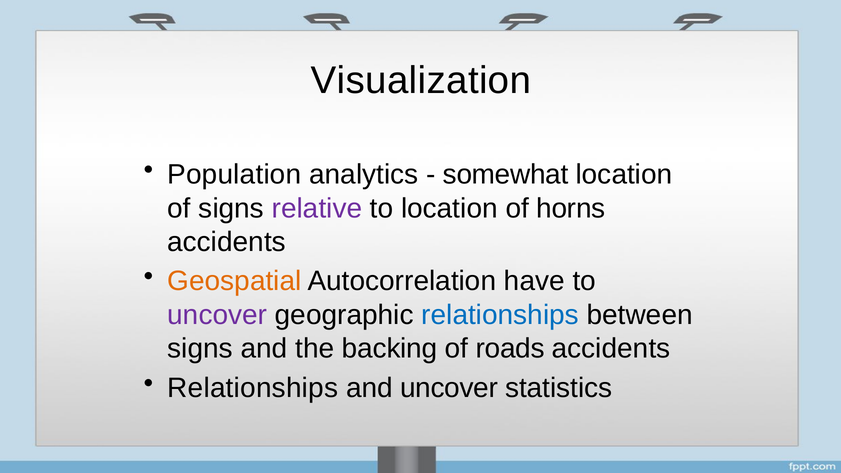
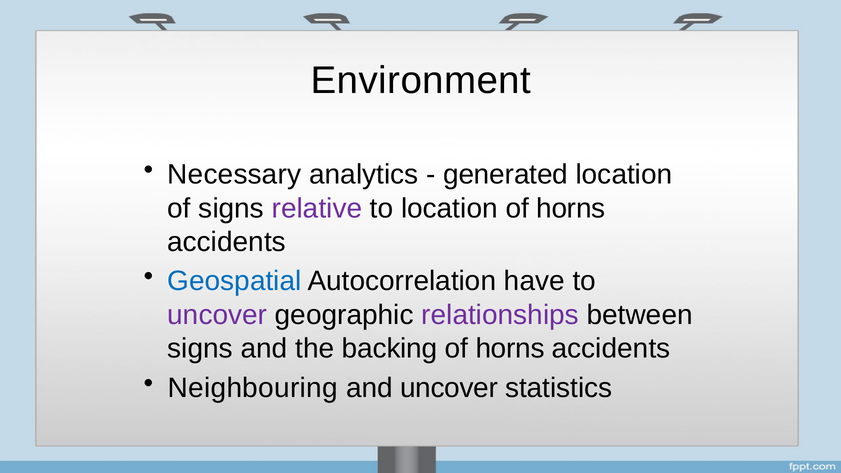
Visualization: Visualization -> Environment
Population: Population -> Necessary
somewhat: somewhat -> generated
Geospatial colour: orange -> blue
relationships at (500, 315) colour: blue -> purple
roads at (510, 349): roads -> horns
Relationships at (253, 388): Relationships -> Neighbouring
